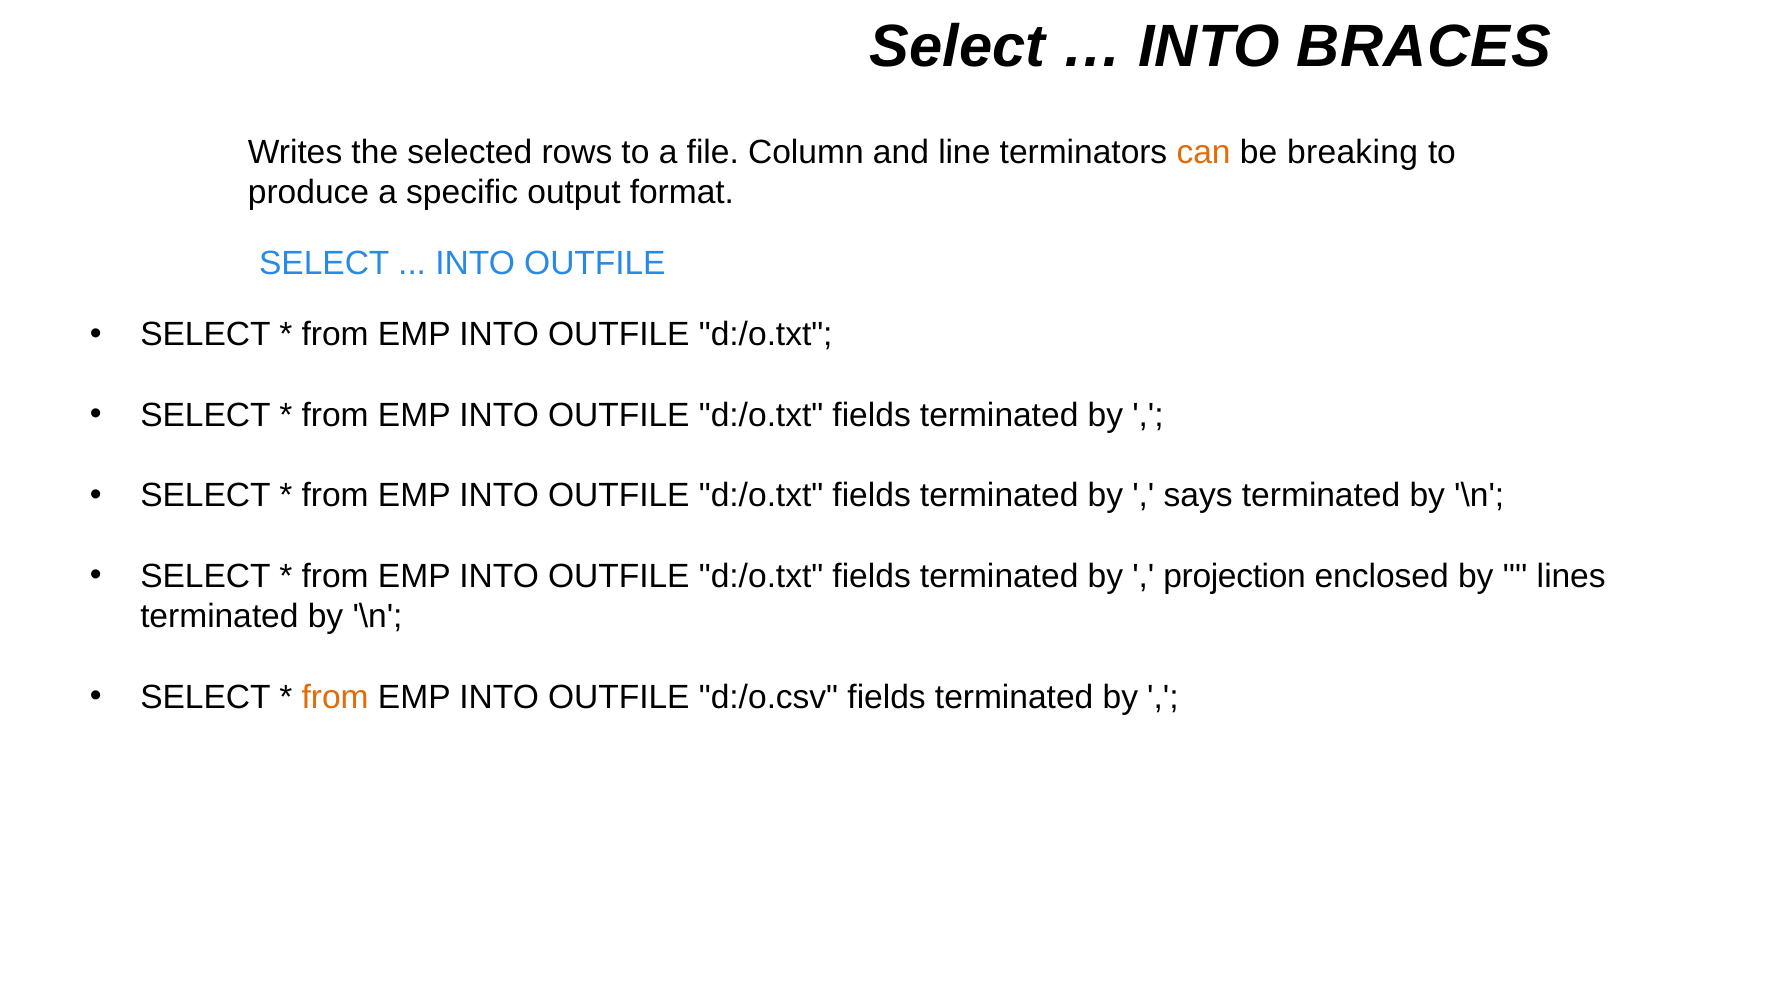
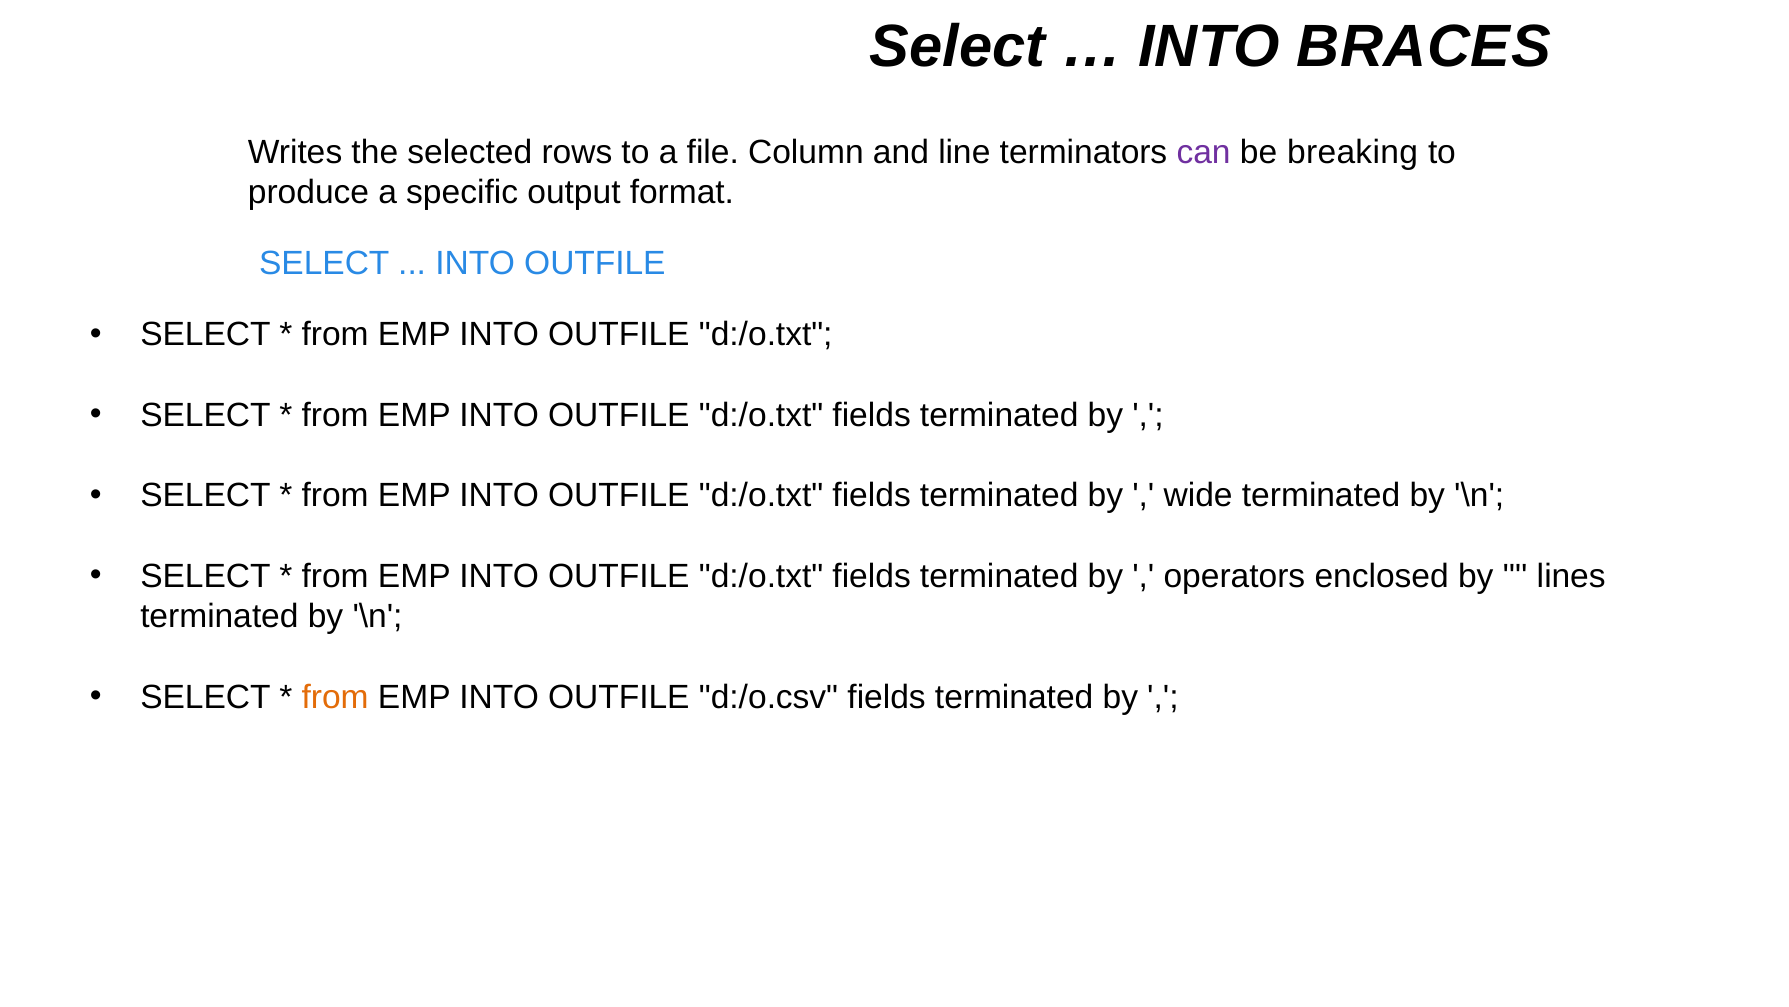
can colour: orange -> purple
says: says -> wide
projection: projection -> operators
